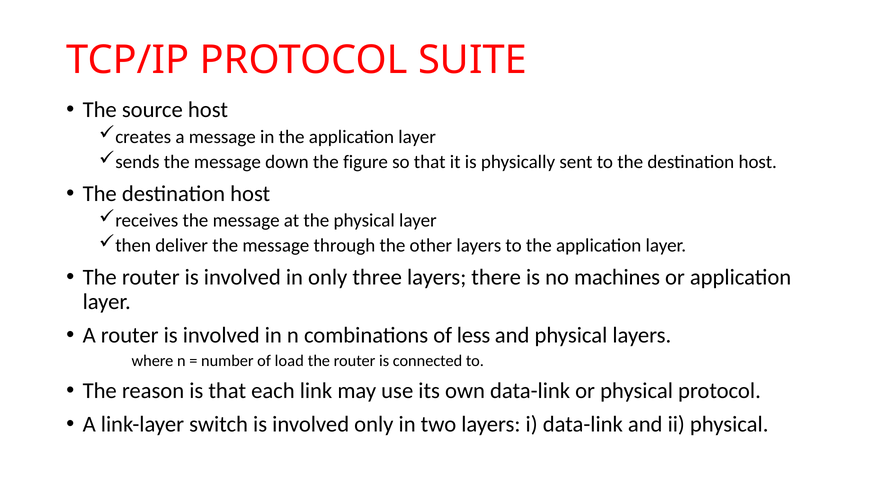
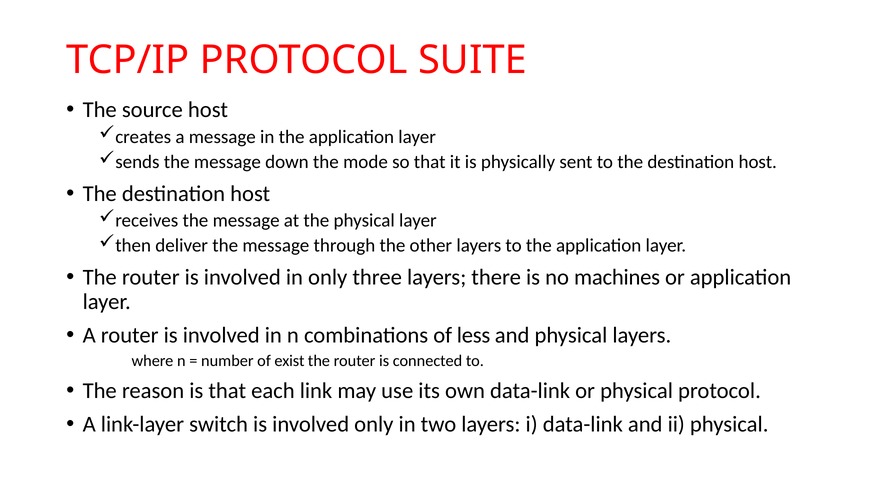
figure: figure -> mode
load: load -> exist
